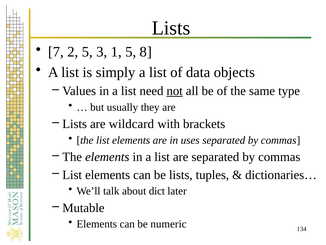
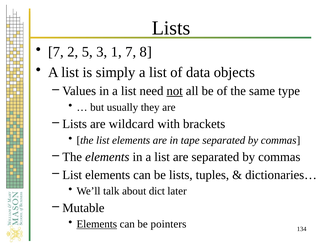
1 5: 5 -> 7
uses: uses -> tape
Elements at (97, 224) underline: none -> present
numeric: numeric -> pointers
